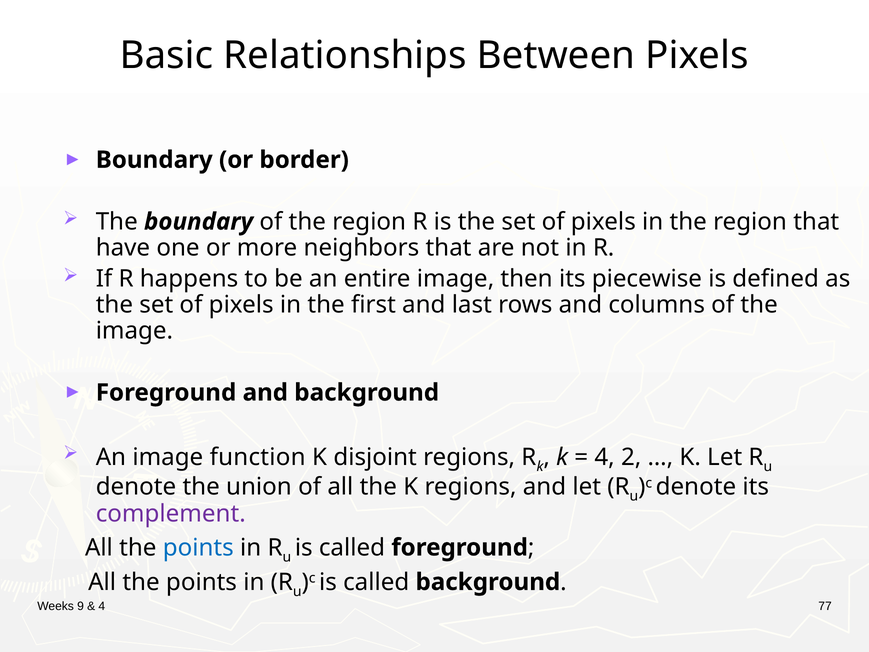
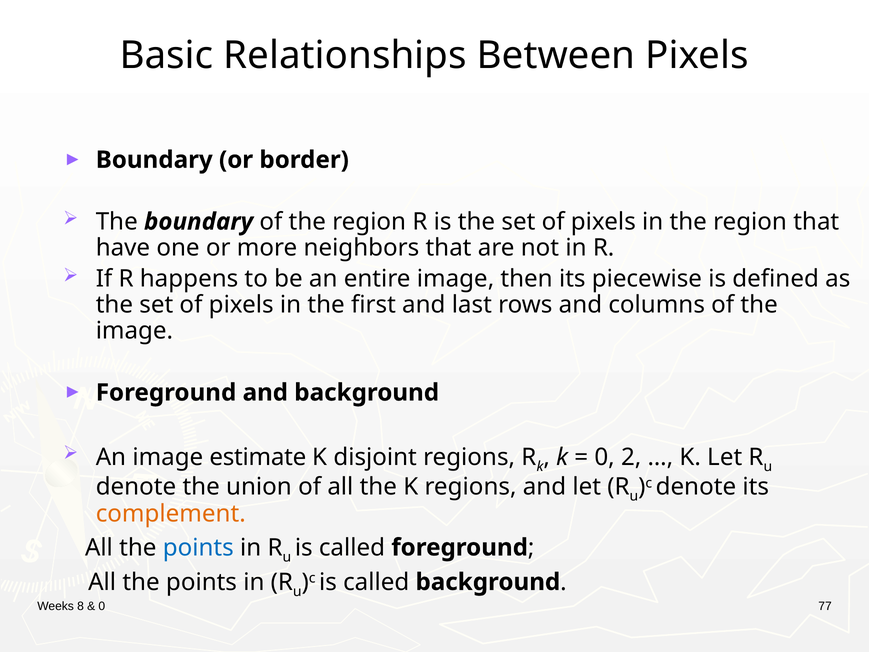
function: function -> estimate
4 at (605, 457): 4 -> 0
complement colour: purple -> orange
9: 9 -> 8
4 at (102, 606): 4 -> 0
